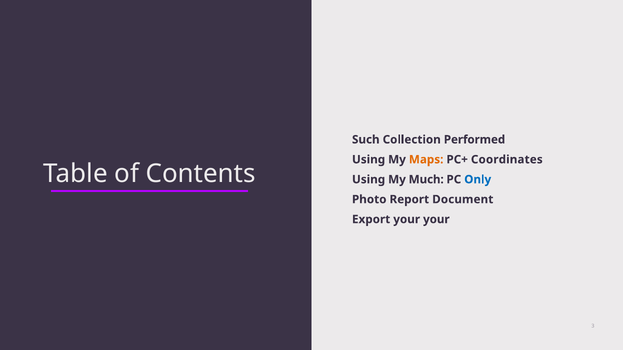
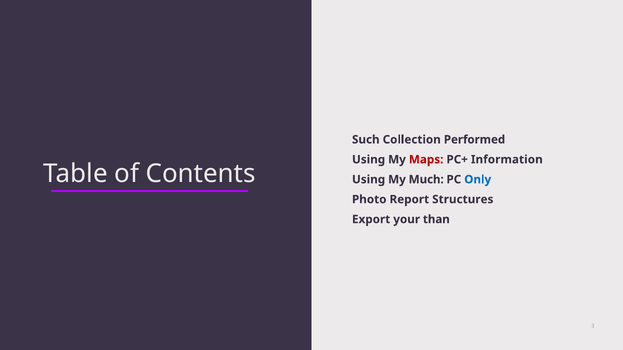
Maps colour: orange -> red
Coordinates: Coordinates -> Information
Document: Document -> Structures
your your: your -> than
